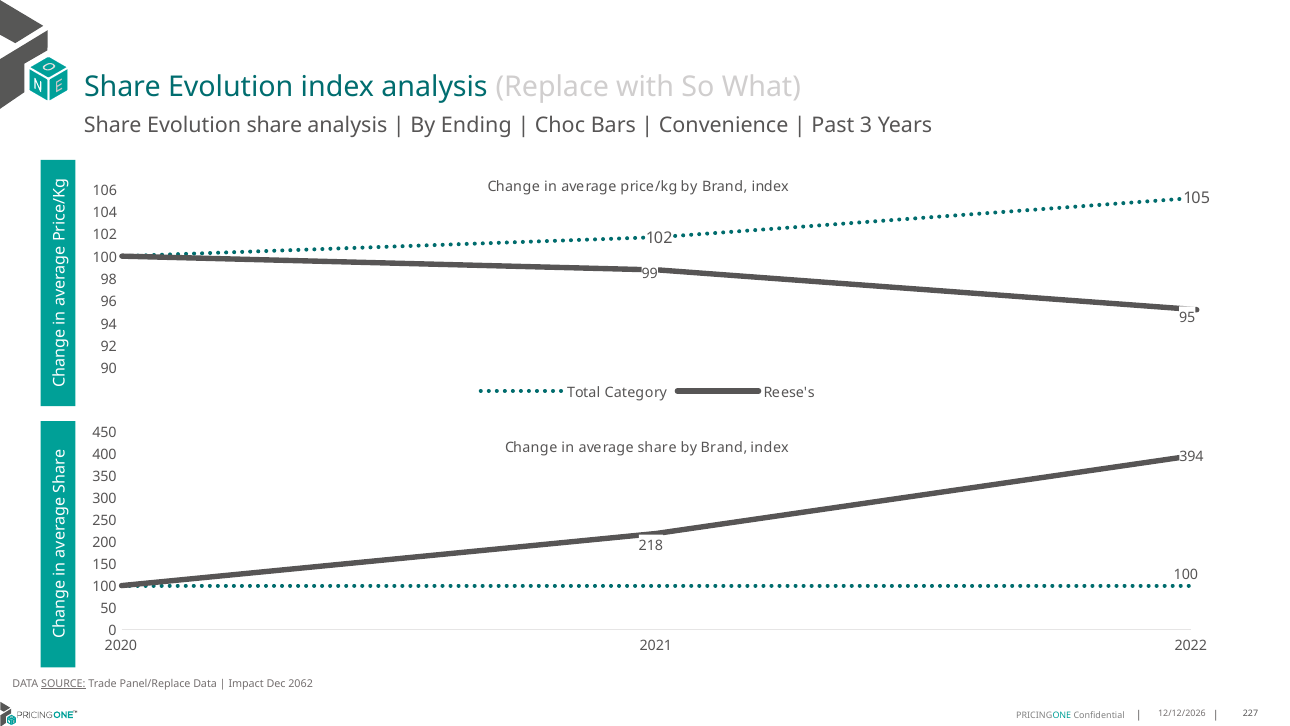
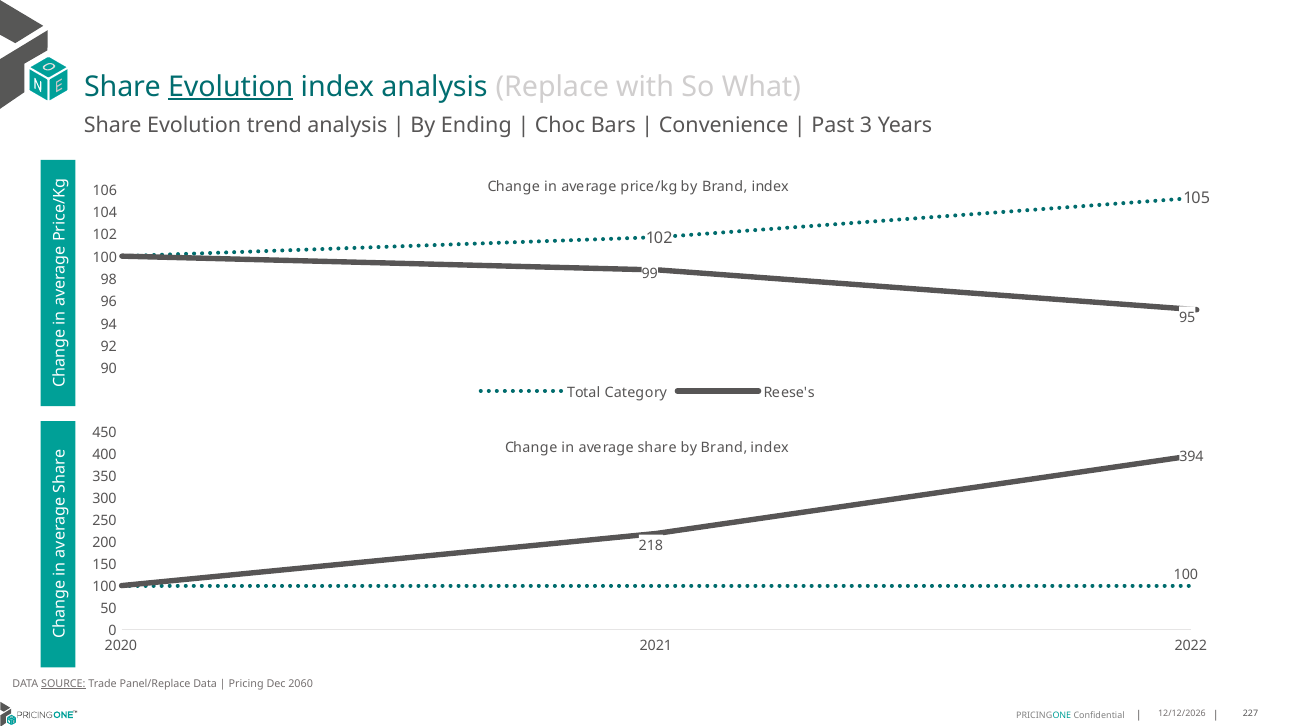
Evolution at (231, 87) underline: none -> present
Evolution share: share -> trend
Impact: Impact -> Pricing
2062: 2062 -> 2060
